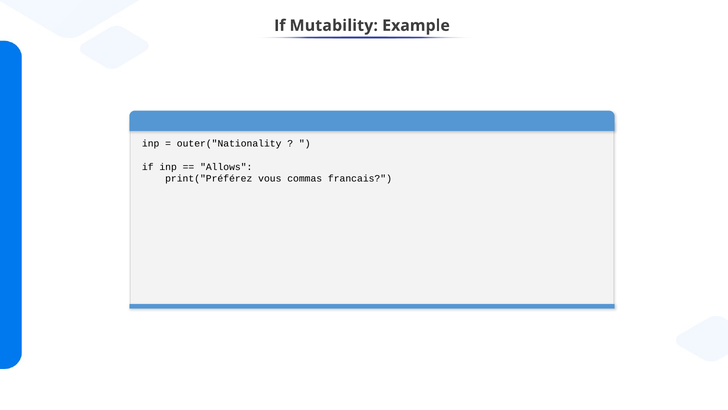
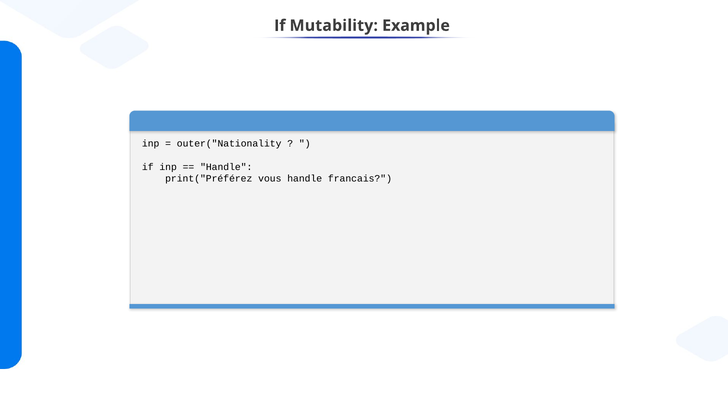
Allows at (226, 167): Allows -> Handle
vous commas: commas -> handle
